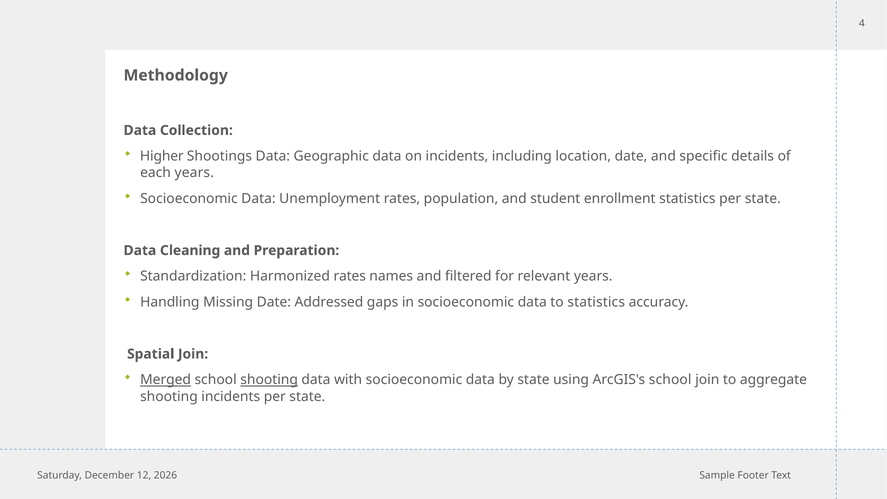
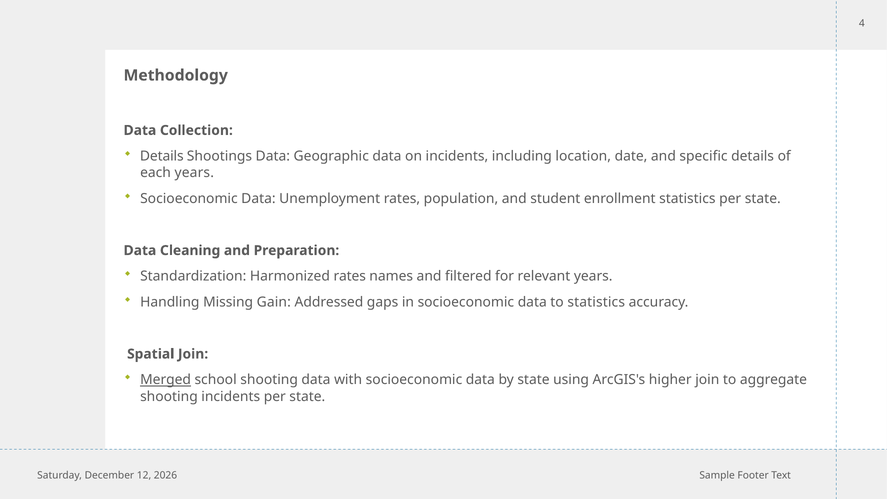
Higher at (162, 156): Higher -> Details
Missing Date: Date -> Gain
shooting at (269, 380) underline: present -> none
ArcGIS's school: school -> higher
